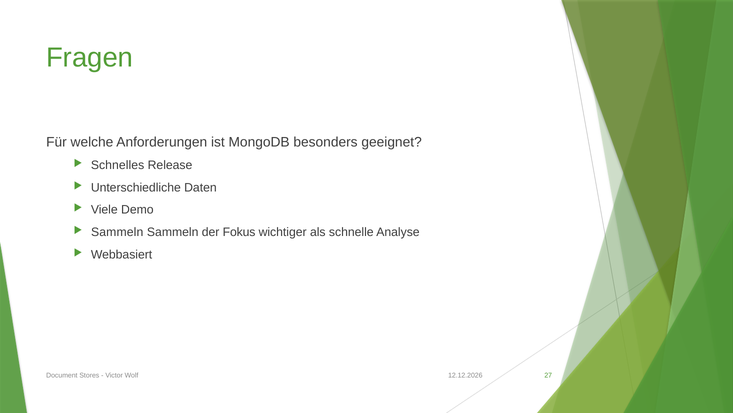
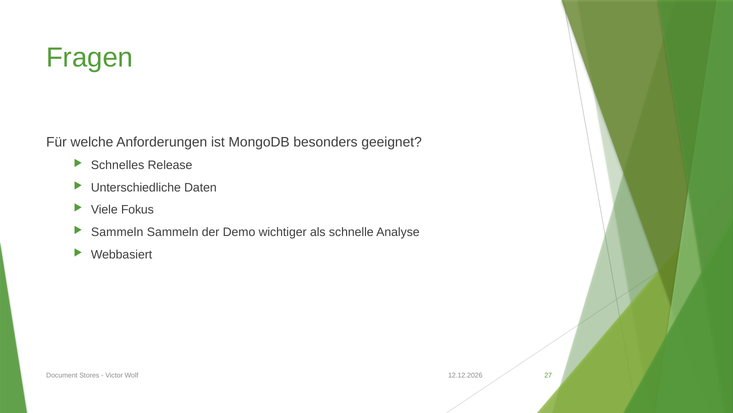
Demo: Demo -> Fokus
Fokus: Fokus -> Demo
